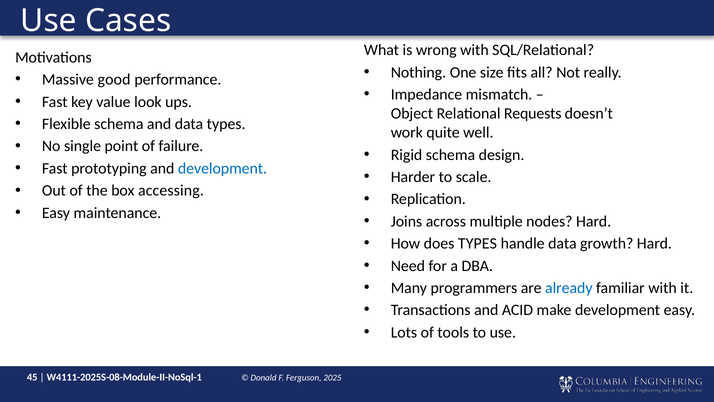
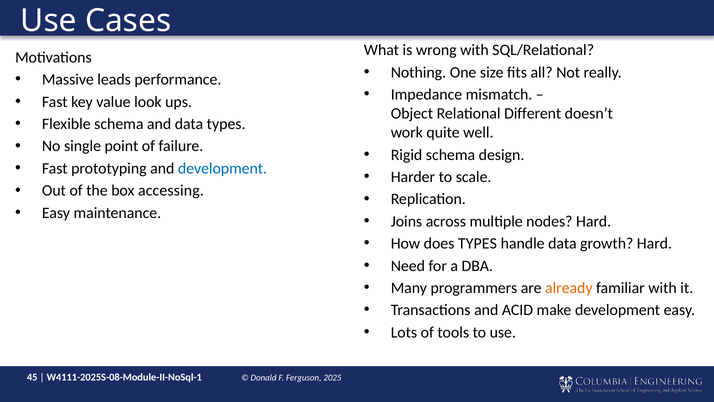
good: good -> leads
Requests: Requests -> Different
already colour: blue -> orange
